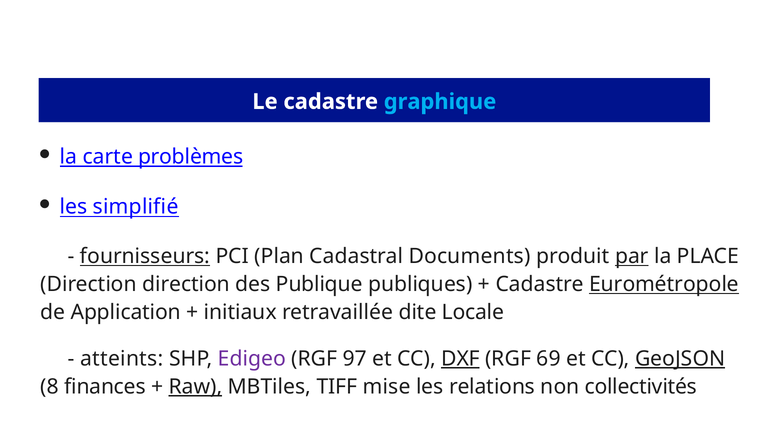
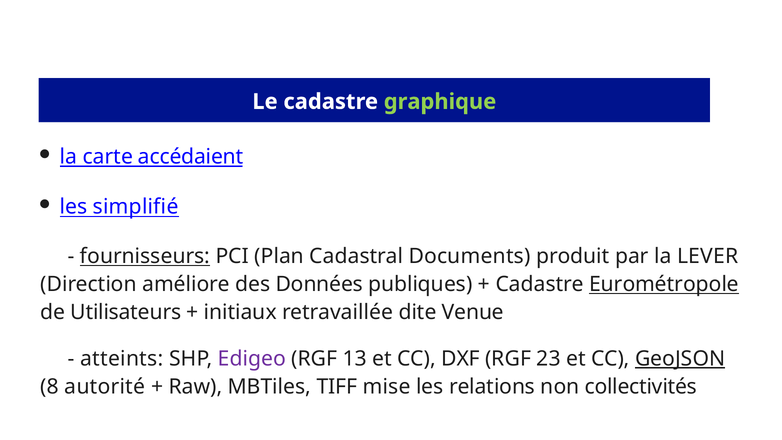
graphique colour: light blue -> light green
problèmes: problèmes -> accédaient
par underline: present -> none
PLACE: PLACE -> LEVER
Direction direction: direction -> améliore
Publique: Publique -> Données
Application: Application -> Utilisateurs
Locale: Locale -> Venue
97: 97 -> 13
DXF underline: present -> none
69: 69 -> 23
finances: finances -> autorité
Raw underline: present -> none
